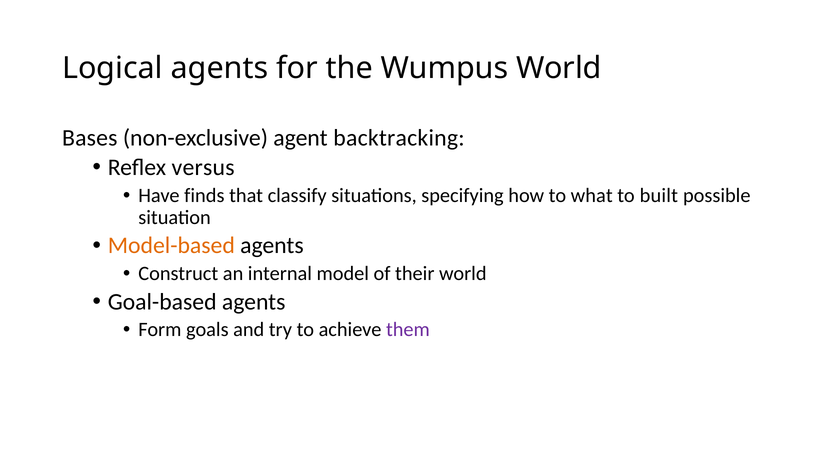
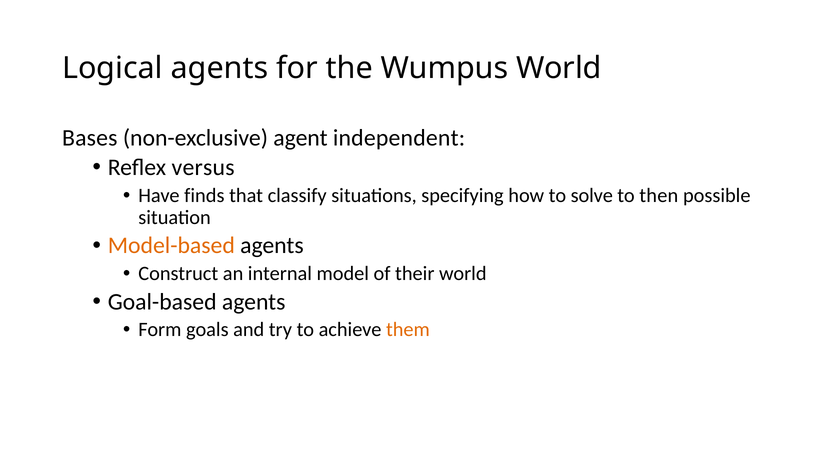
backtracking: backtracking -> independent
what: what -> solve
built: built -> then
them colour: purple -> orange
